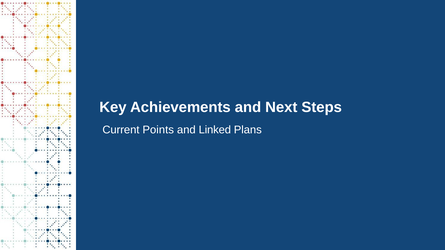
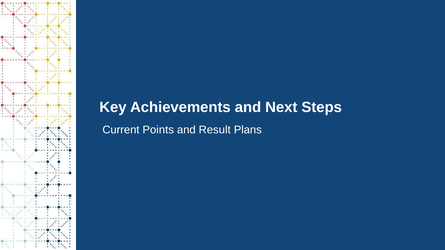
Linked: Linked -> Result
